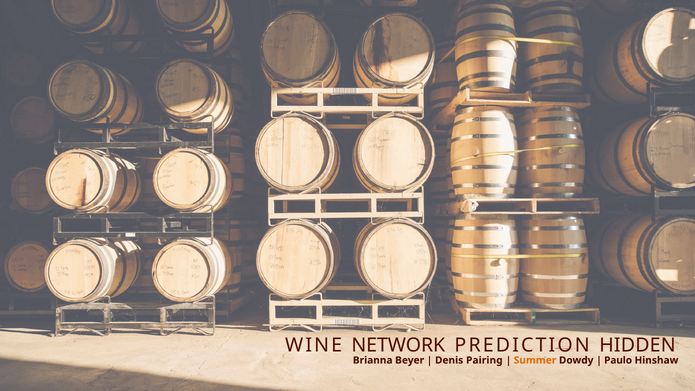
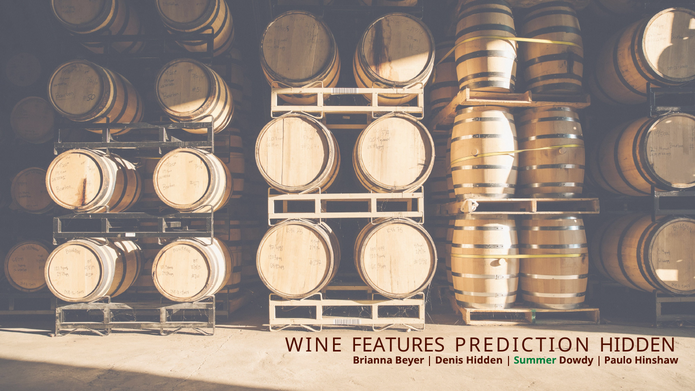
NETWORK: NETWORK -> FEATURES
Denis Pairing: Pairing -> Hidden
Summer colour: orange -> green
